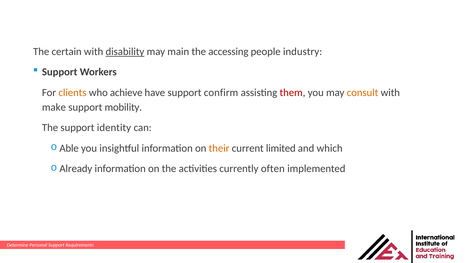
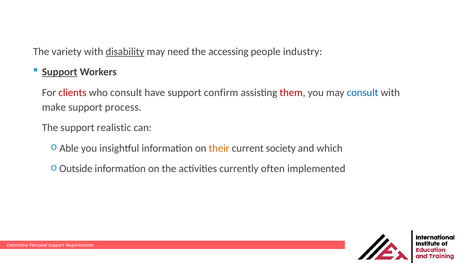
certain: certain -> variety
main: main -> need
Support at (60, 72) underline: none -> present
clients colour: orange -> red
who achieve: achieve -> consult
consult at (363, 92) colour: orange -> blue
mobility: mobility -> process
identity: identity -> realistic
limited: limited -> society
Already: Already -> Outside
